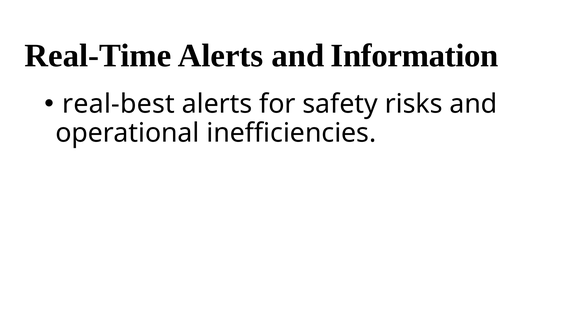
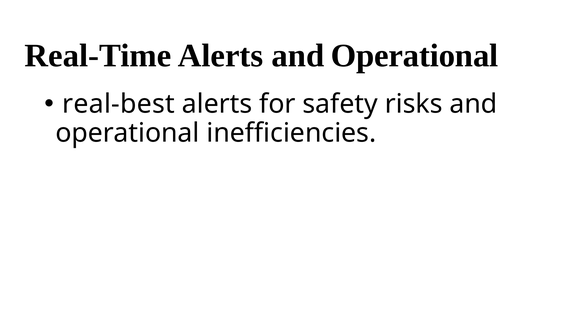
Alerts and Information: Information -> Operational
